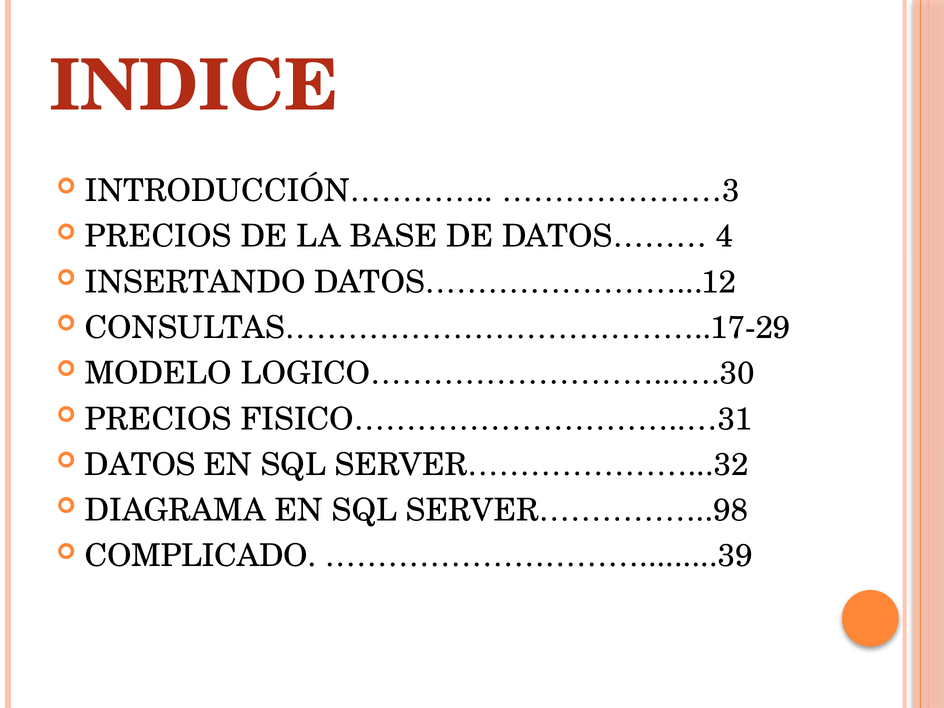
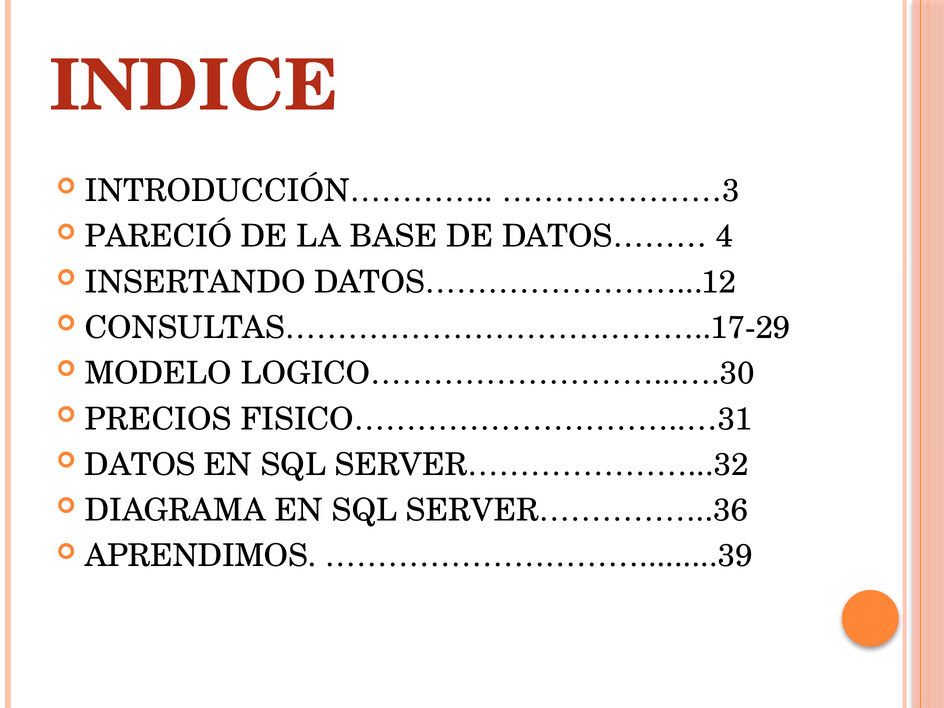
PRECIOS at (158, 237): PRECIOS -> PARECIÓ
SERVER……………..98: SERVER……………..98 -> SERVER……………..36
COMPLICADO: COMPLICADO -> APRENDIMOS
